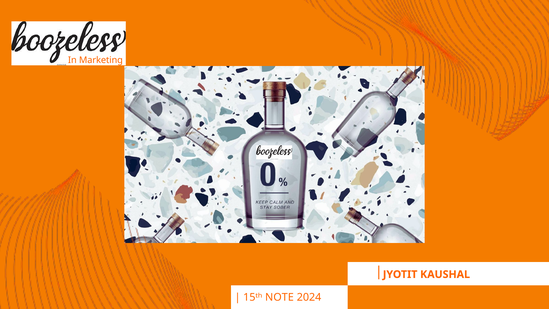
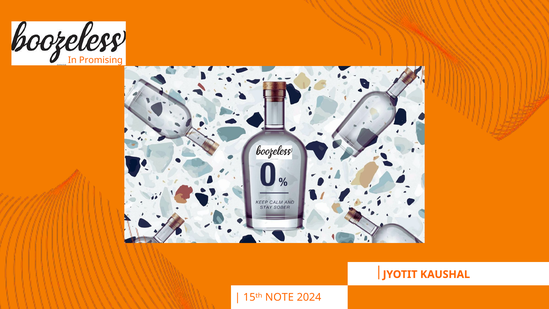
Marketing: Marketing -> Promising
